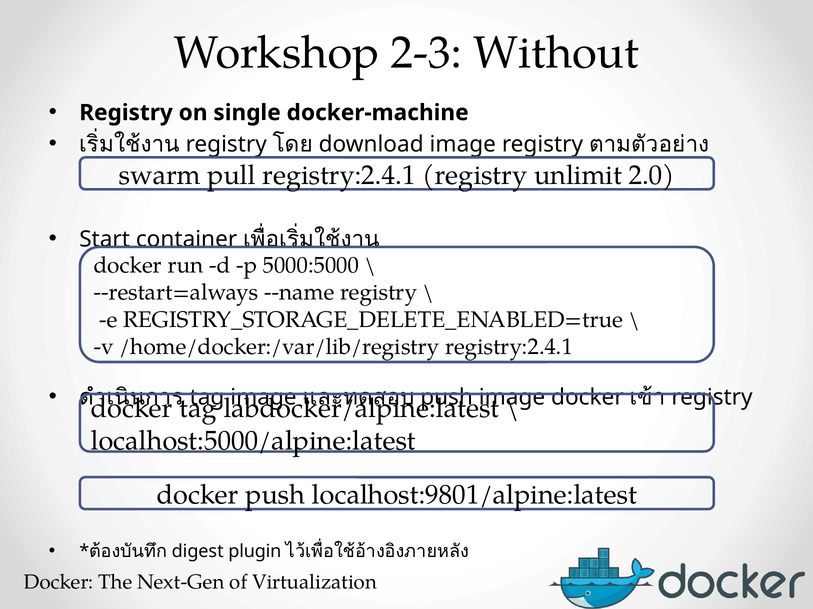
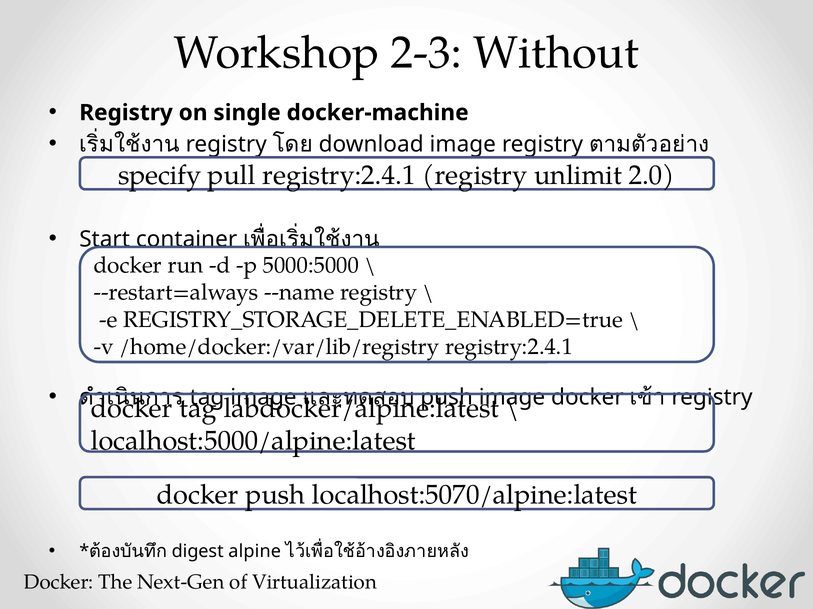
swarm: swarm -> specify
localhost:9801/alpine:latest: localhost:9801/alpine:latest -> localhost:5070/alpine:latest
plugin: plugin -> alpine
